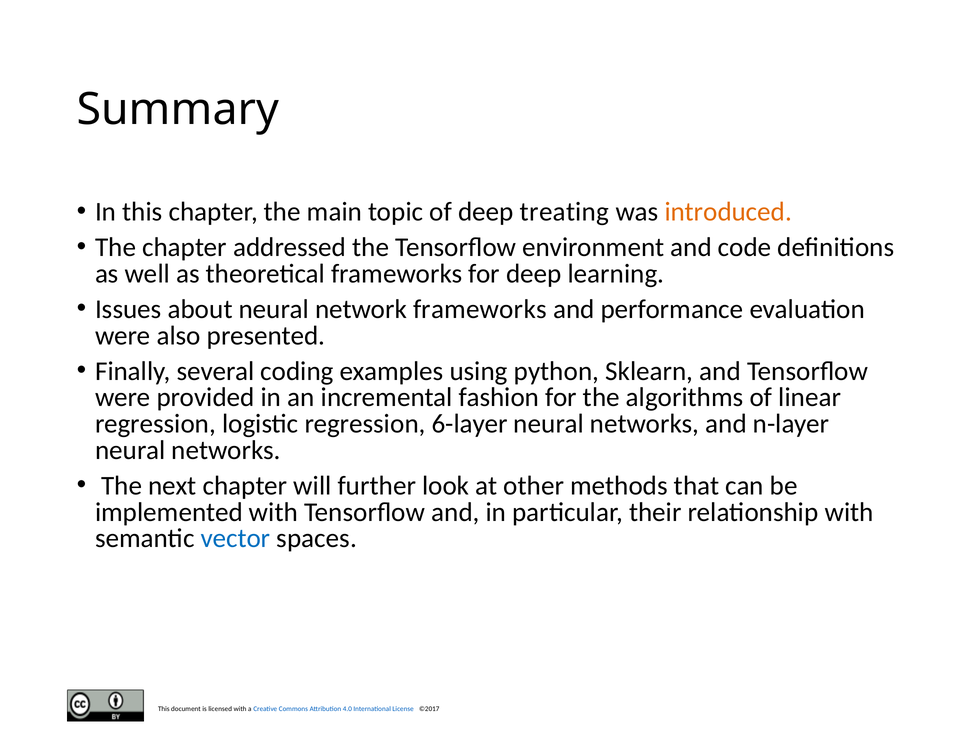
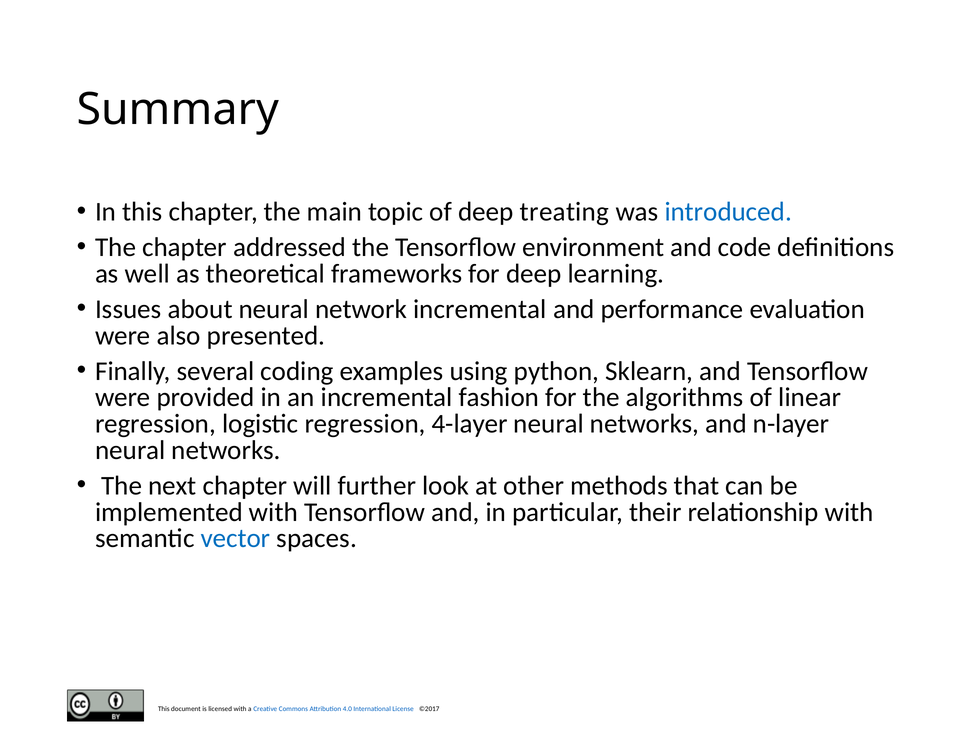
introduced colour: orange -> blue
network frameworks: frameworks -> incremental
6-layer: 6-layer -> 4-layer
